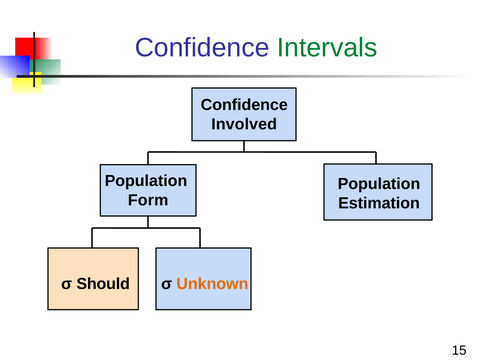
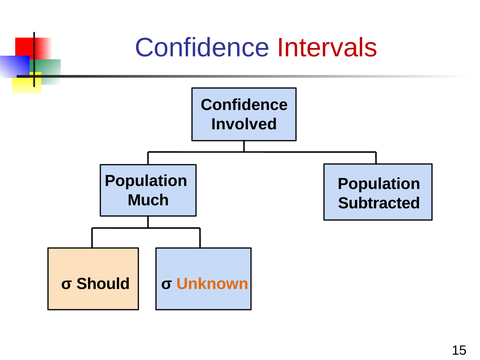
Intervals colour: green -> red
Form: Form -> Much
Estimation: Estimation -> Subtracted
